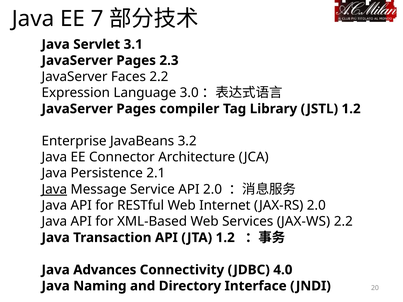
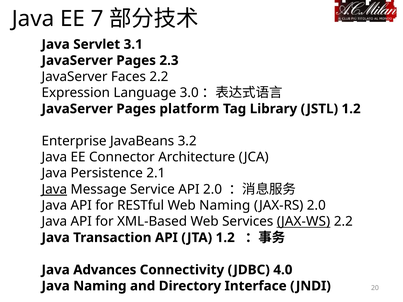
compiler: compiler -> platform
Web Internet: Internet -> Naming
JAX-WS underline: none -> present
